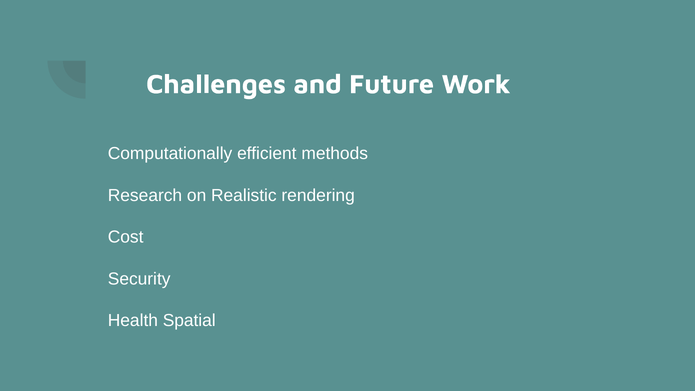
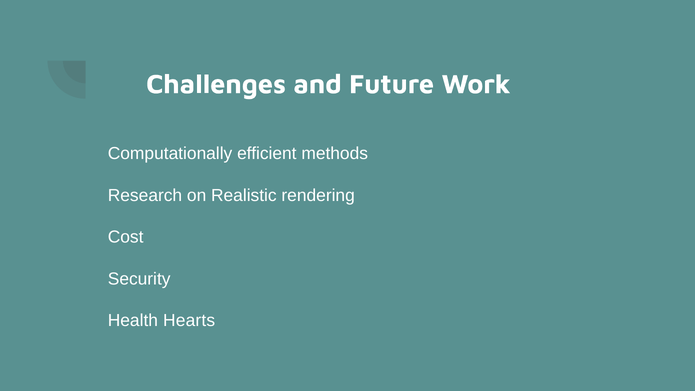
Spatial: Spatial -> Hearts
